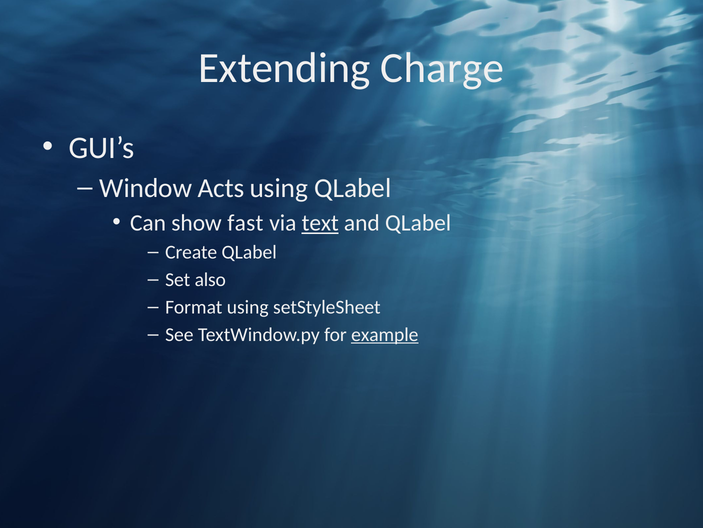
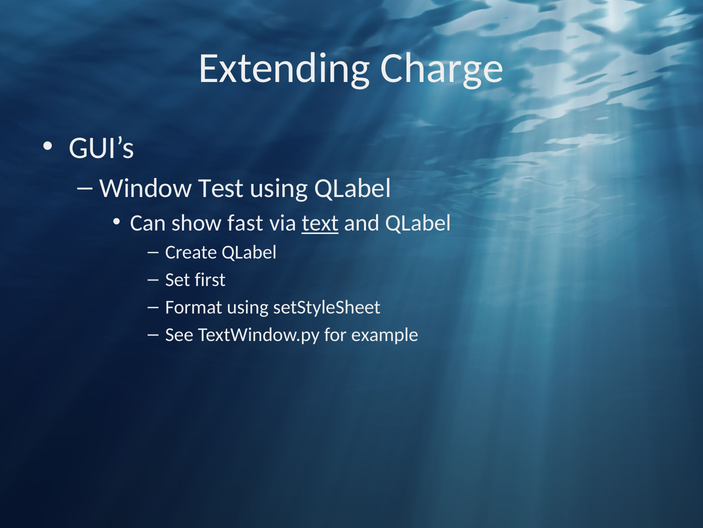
Acts: Acts -> Test
also: also -> first
example underline: present -> none
